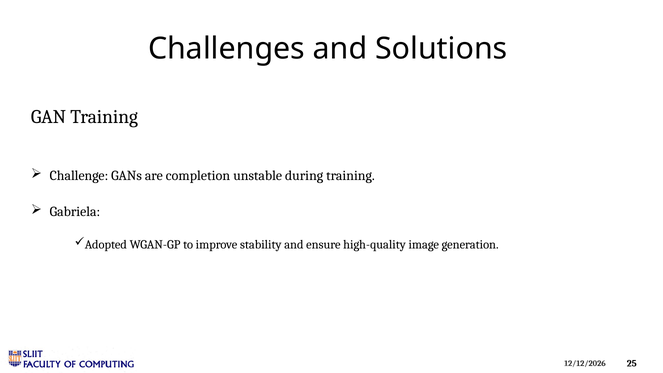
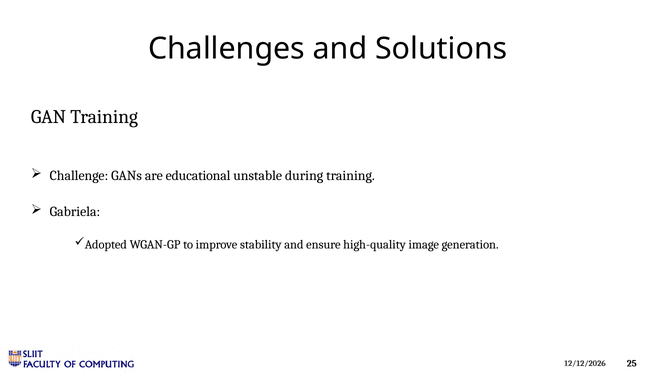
completion: completion -> educational
